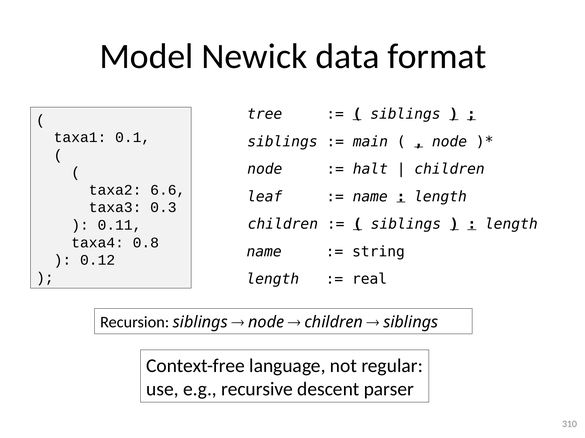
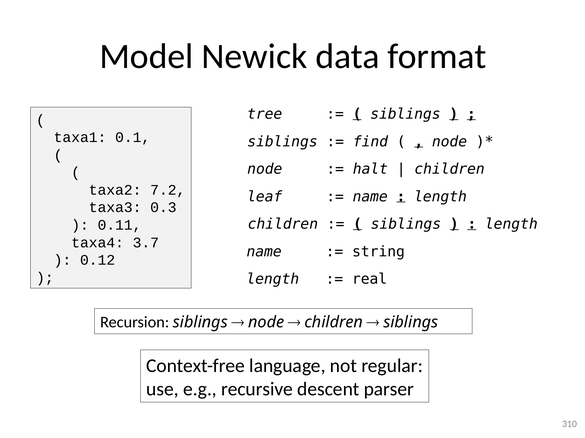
main: main -> find
6.6: 6.6 -> 7.2
0.8: 0.8 -> 3.7
